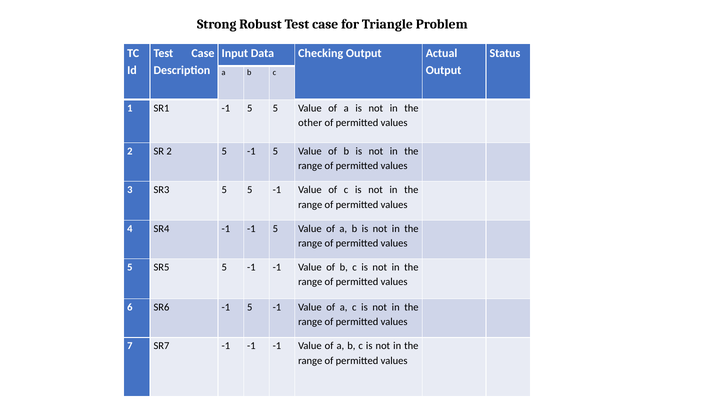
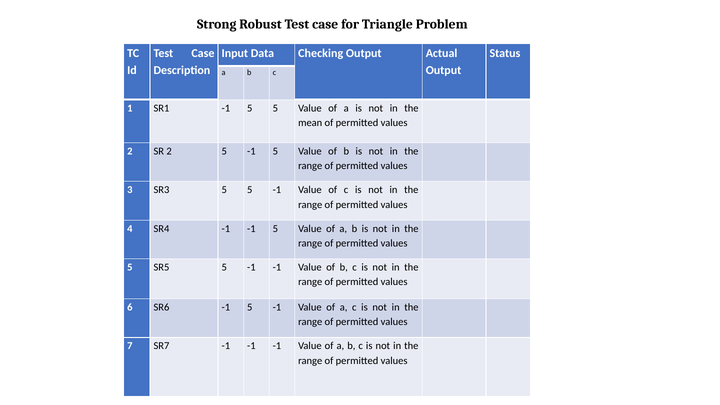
other: other -> mean
